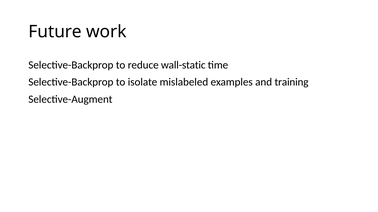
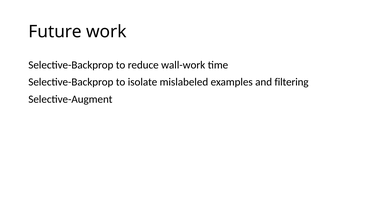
wall-static: wall-static -> wall-work
training: training -> filtering
